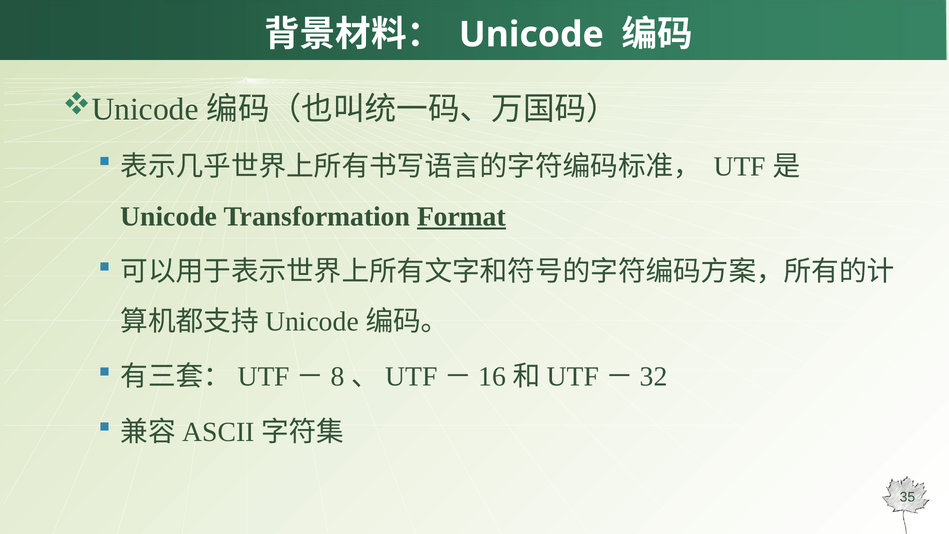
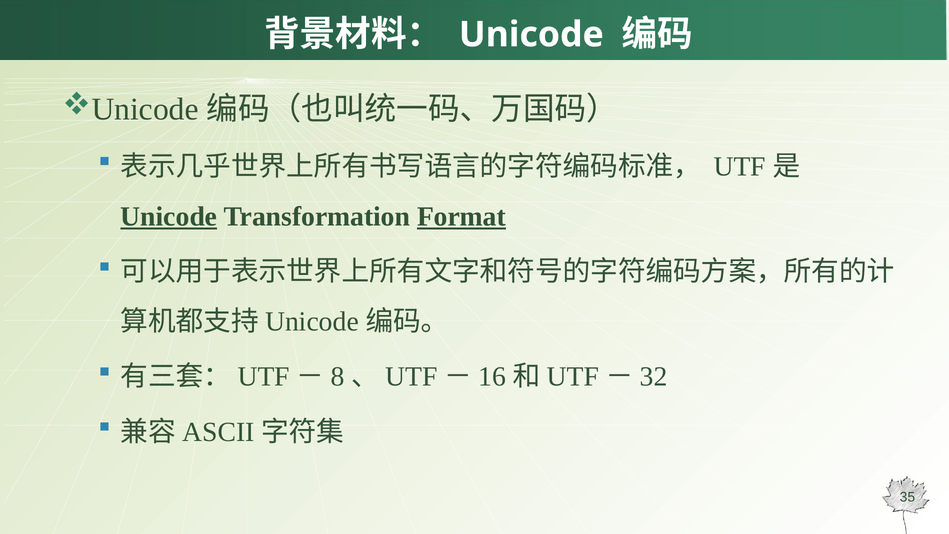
Unicode at (169, 216) underline: none -> present
